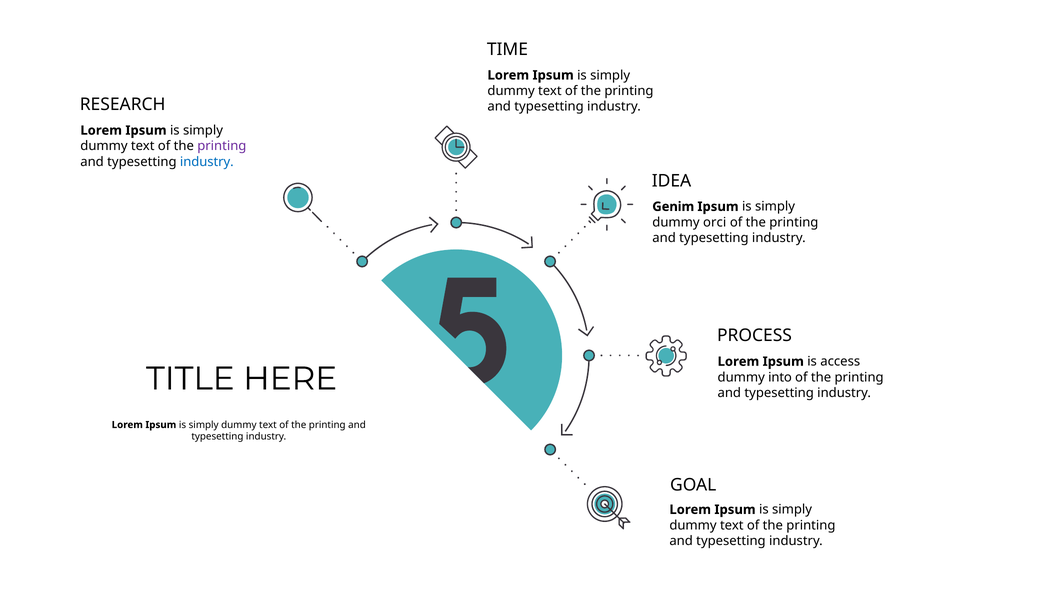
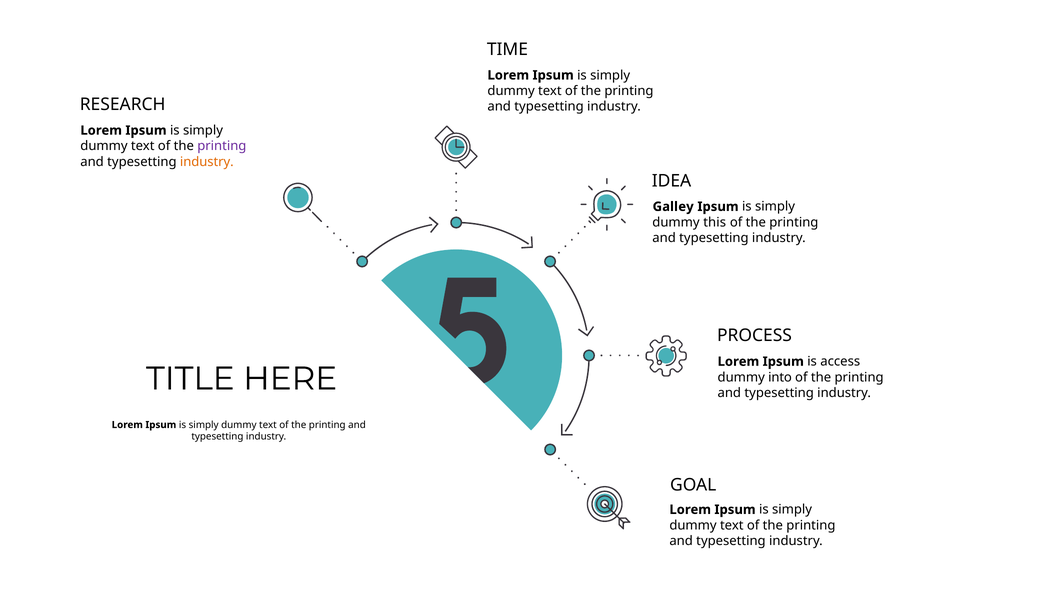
industry at (207, 162) colour: blue -> orange
Genim: Genim -> Galley
orci: orci -> this
